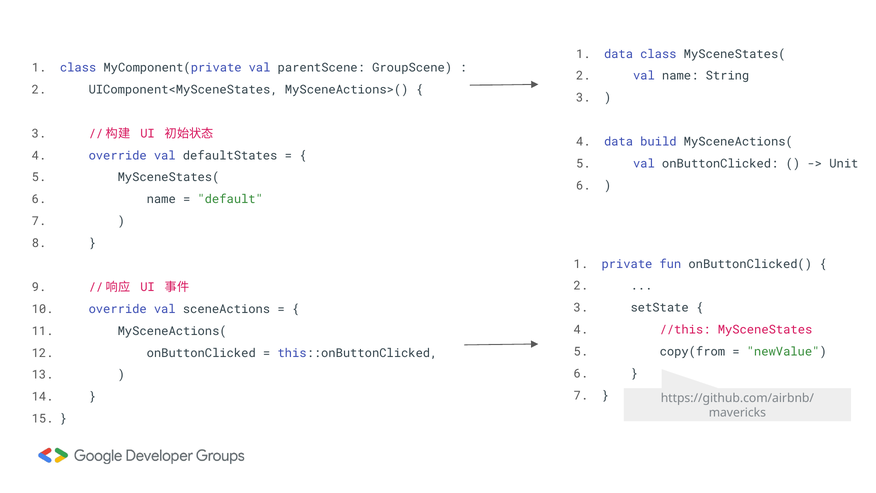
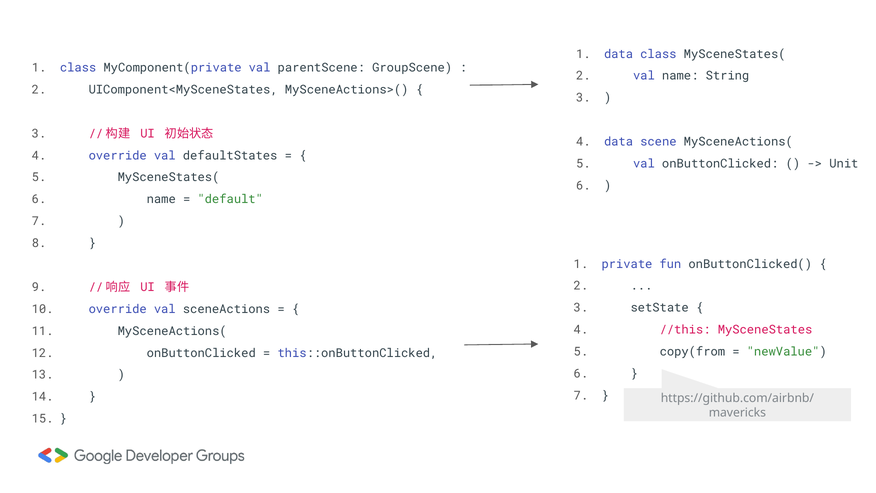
build: build -> scene
